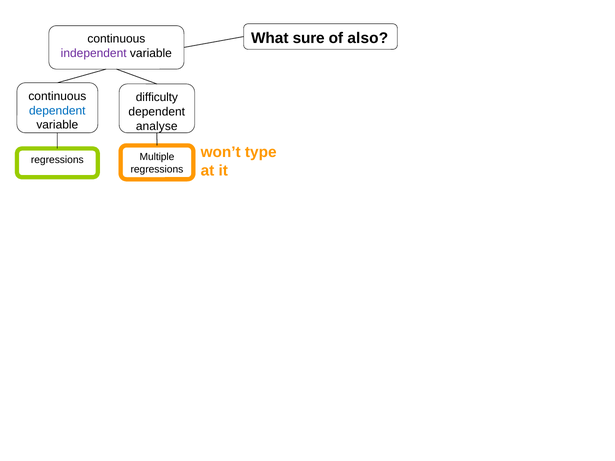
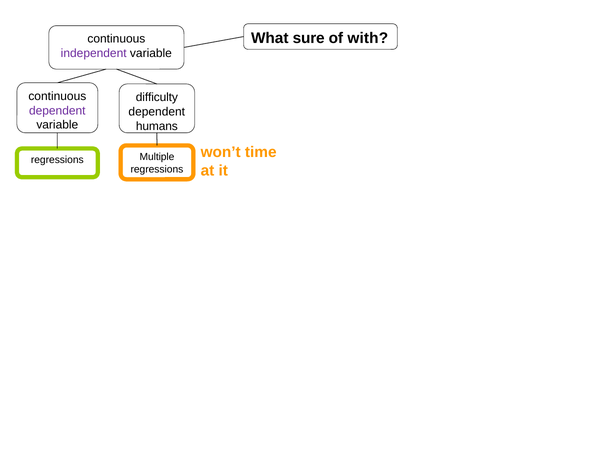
also: also -> with
dependent at (57, 111) colour: blue -> purple
analyse: analyse -> humans
type: type -> time
